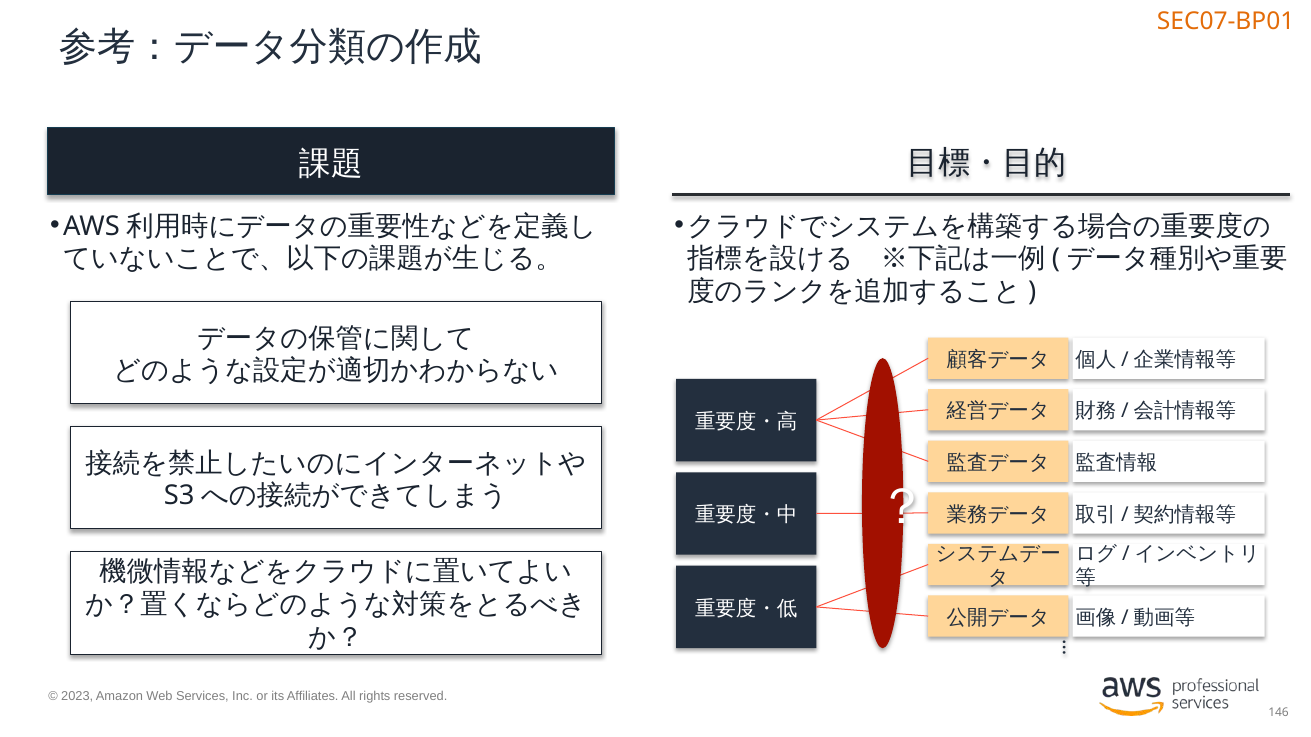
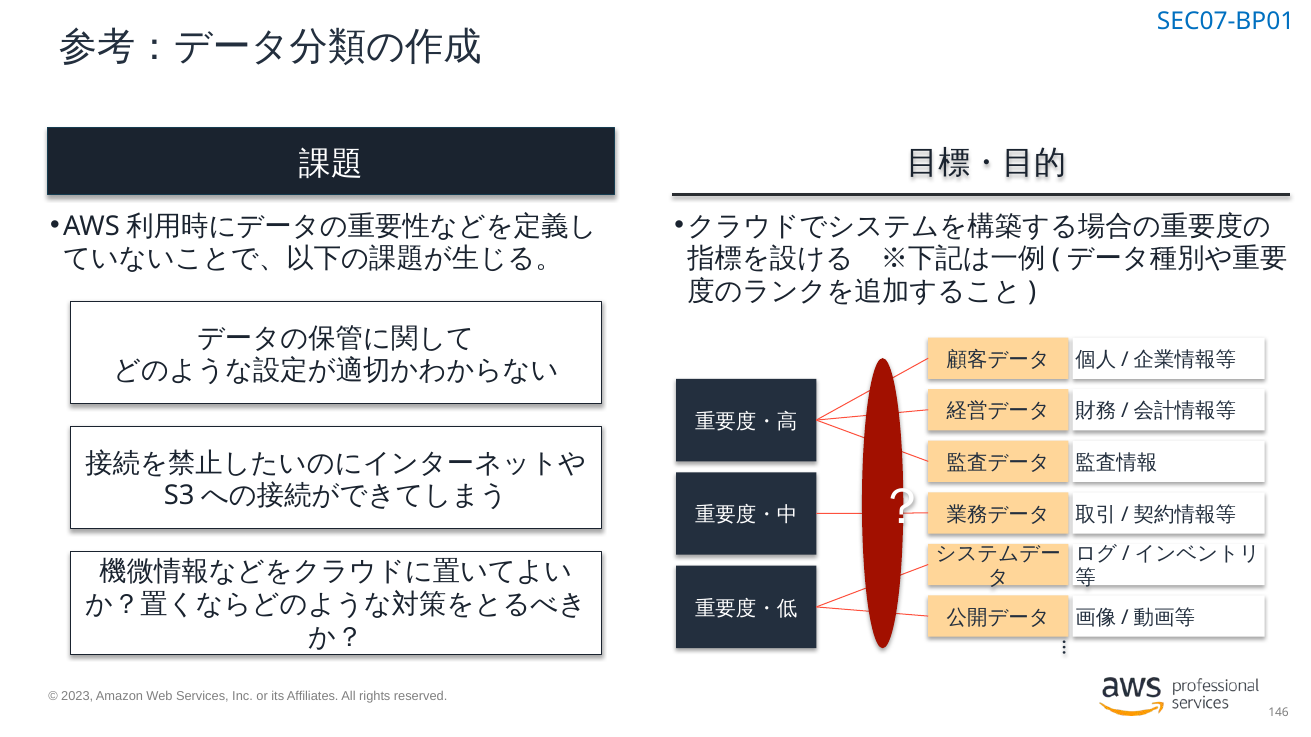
SEC07-BP01 colour: orange -> blue
